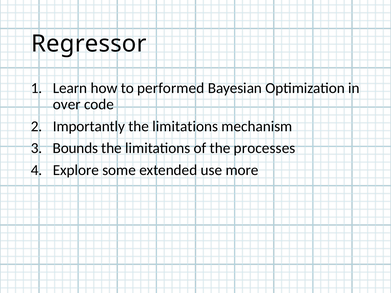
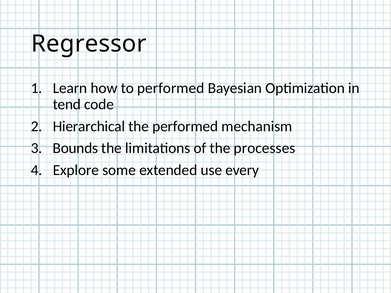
over: over -> tend
Importantly: Importantly -> Hierarchical
limitations at (185, 126): limitations -> performed
more: more -> every
